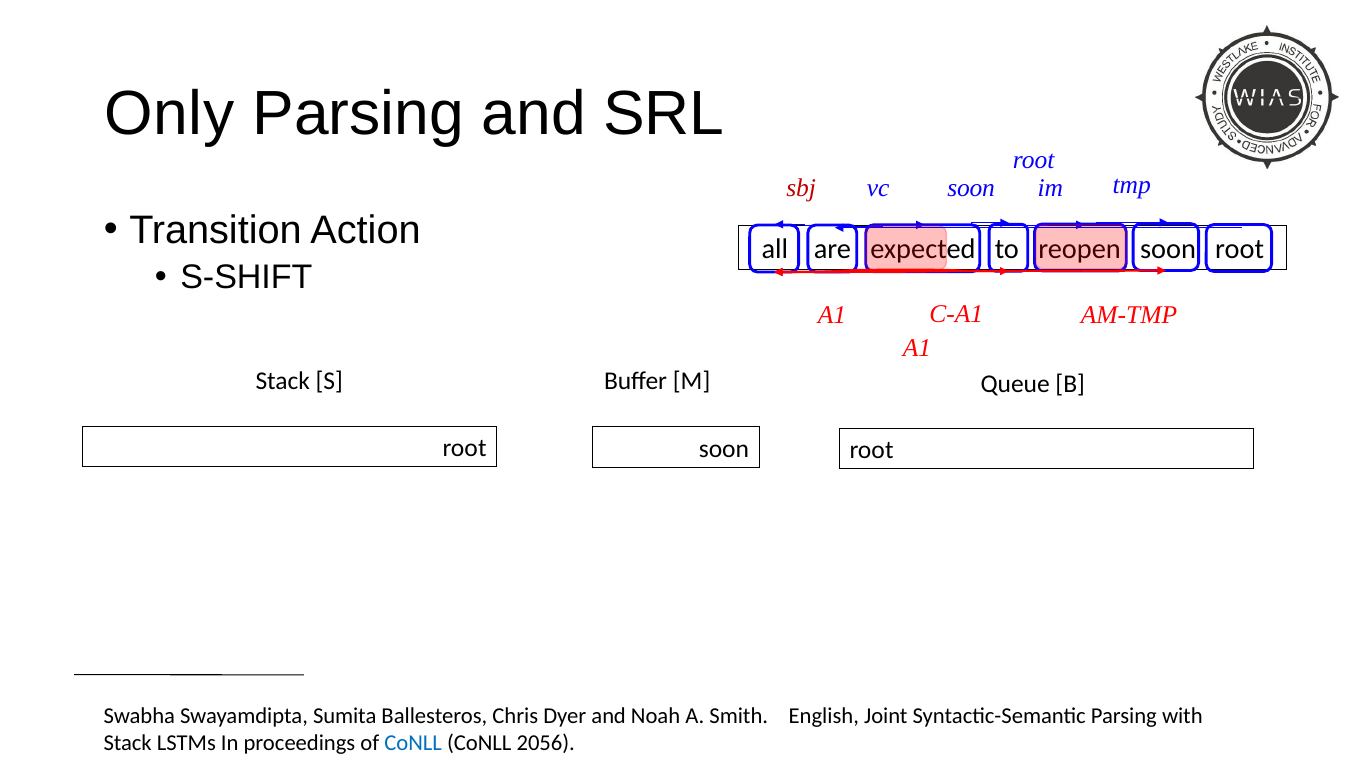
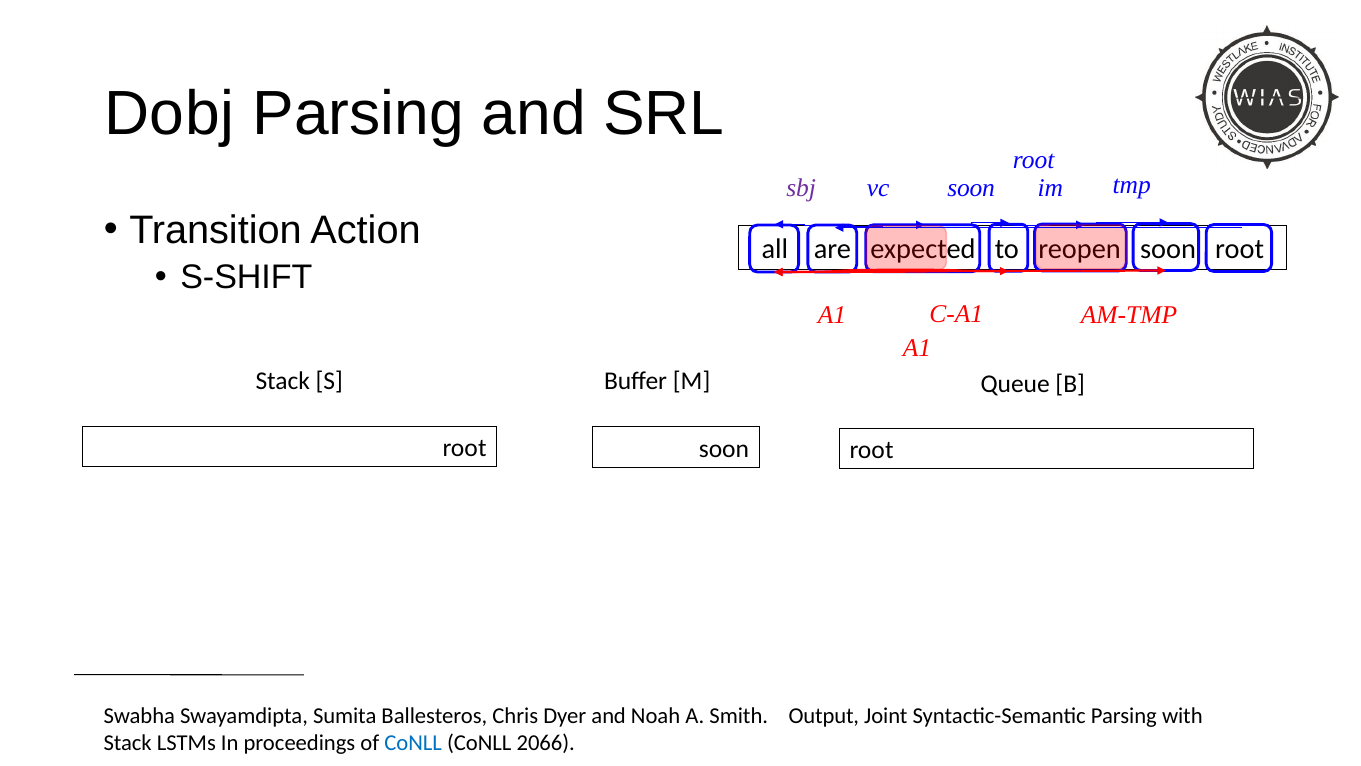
Only: Only -> Dobj
sbj colour: red -> purple
English: English -> Output
2056: 2056 -> 2066
